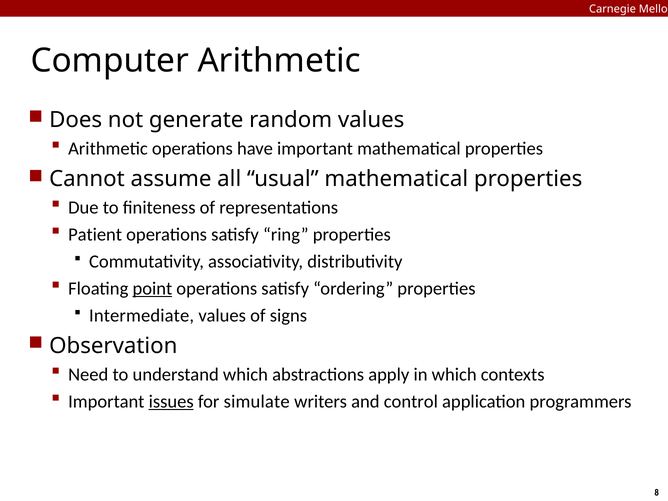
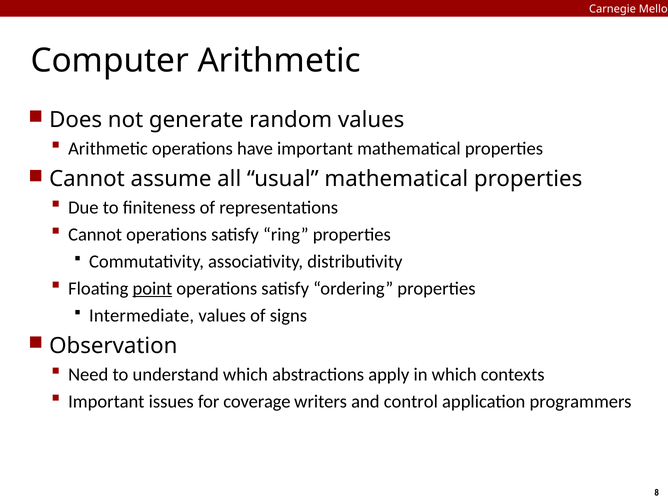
Patient at (95, 235): Patient -> Cannot
issues underline: present -> none
simulate: simulate -> coverage
